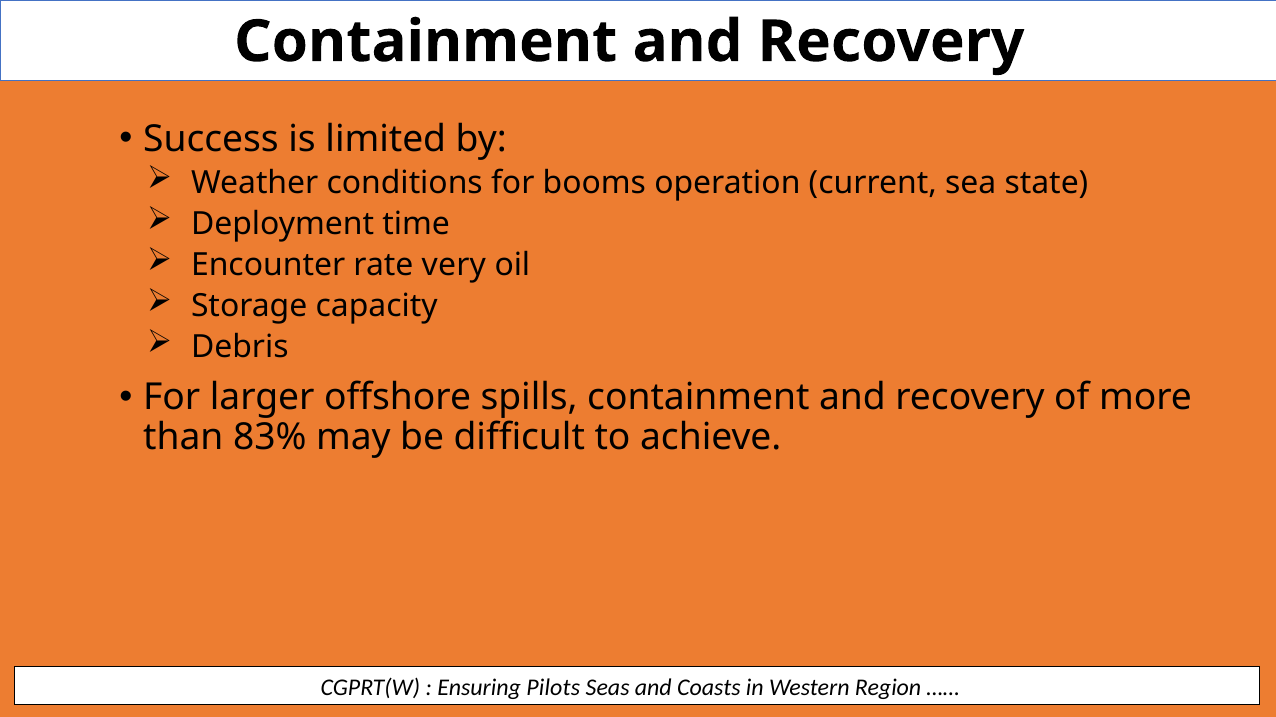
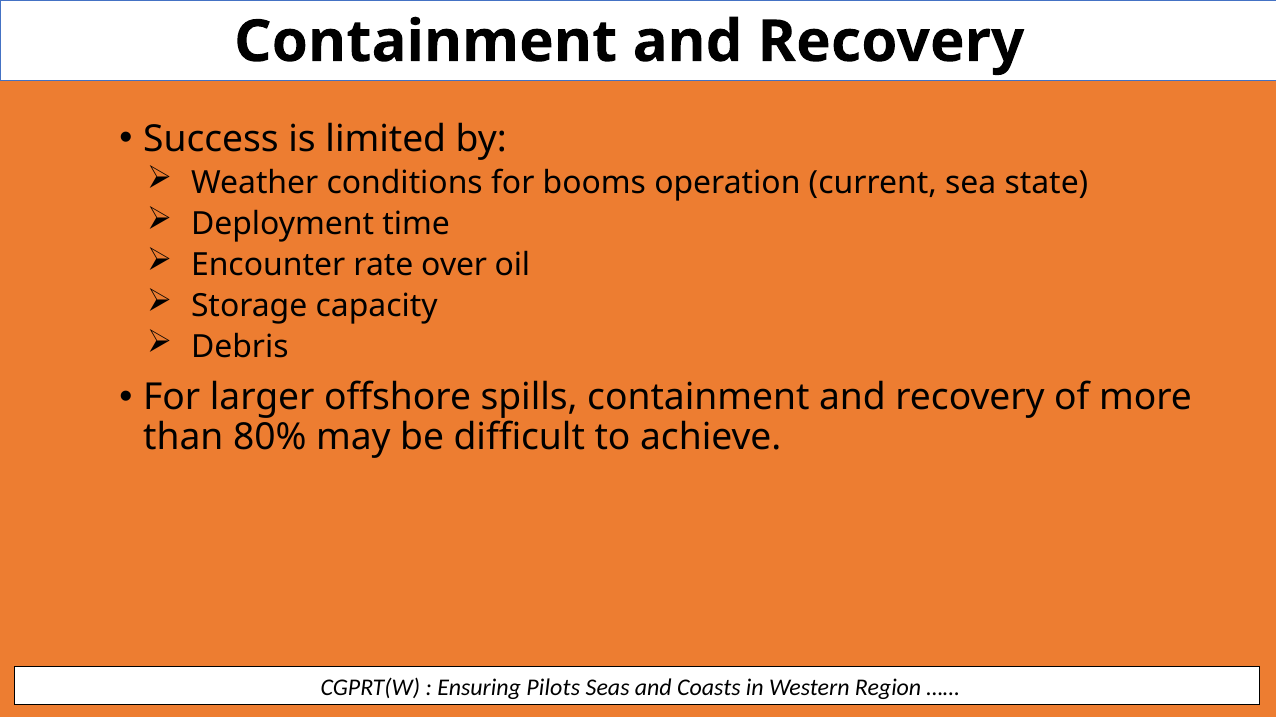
very: very -> over
83%: 83% -> 80%
